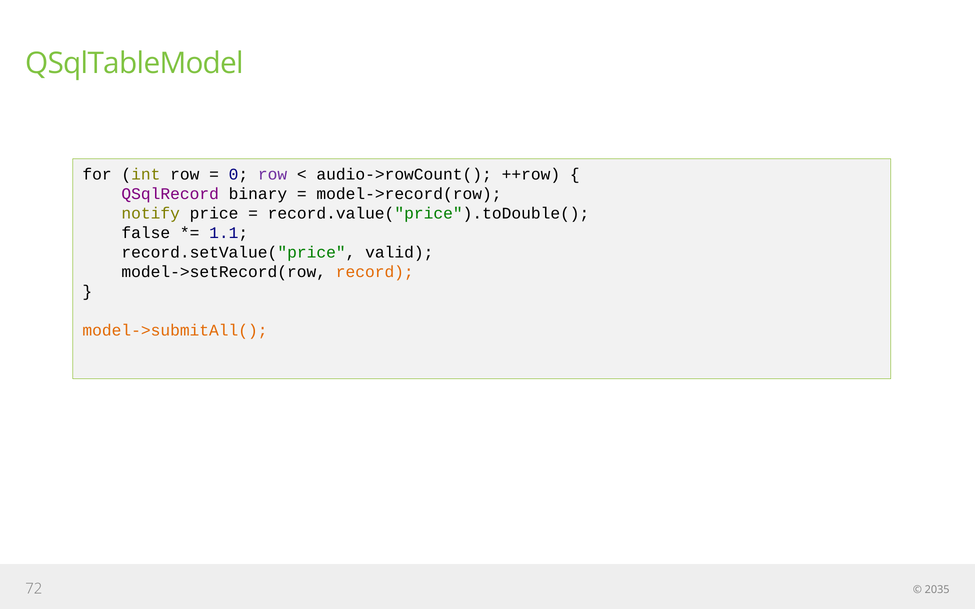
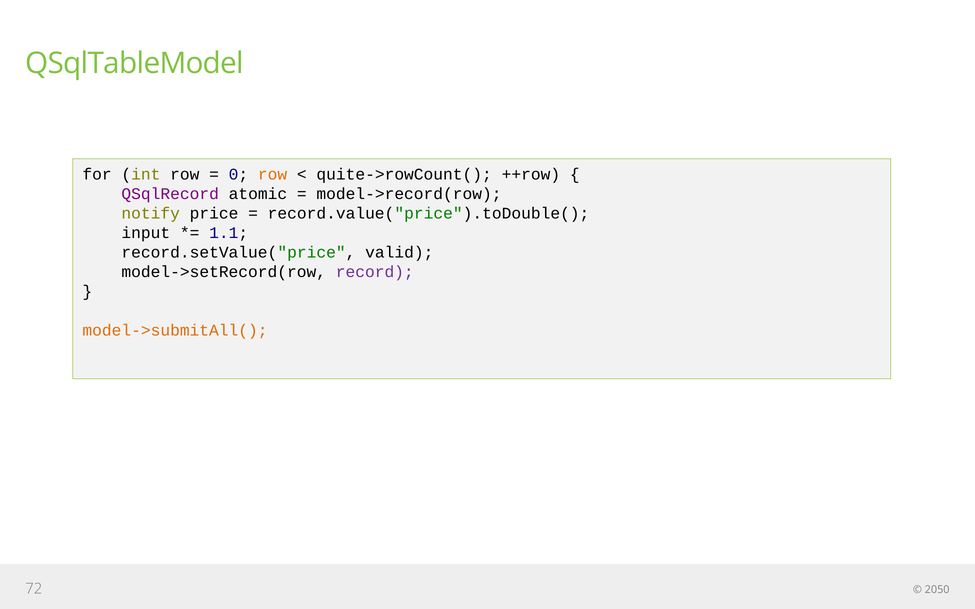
row at (273, 174) colour: purple -> orange
audio->rowCount(: audio->rowCount( -> quite->rowCount(
binary: binary -> atomic
false: false -> input
record colour: orange -> purple
2035: 2035 -> 2050
